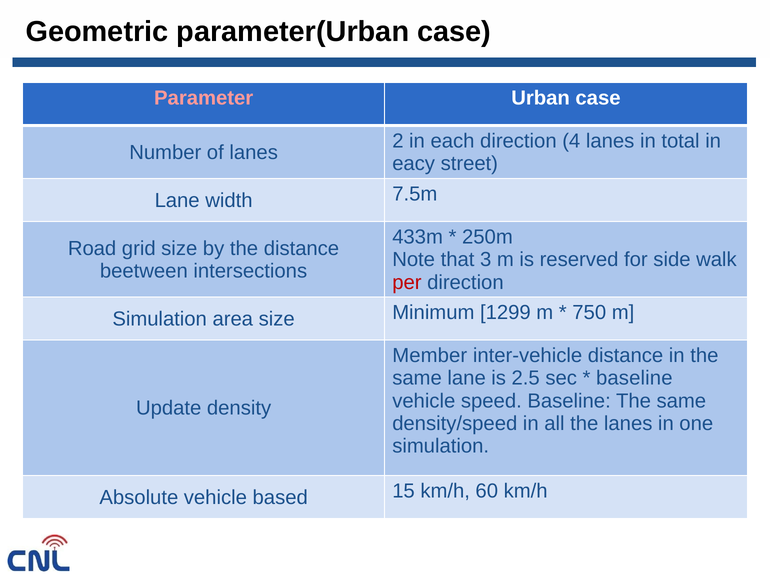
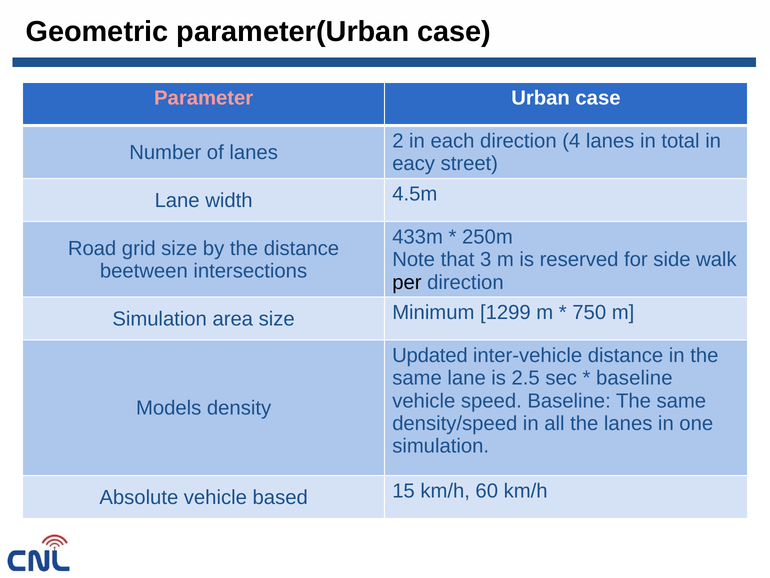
7.5m: 7.5m -> 4.5m
per colour: red -> black
Member: Member -> Updated
Update: Update -> Models
